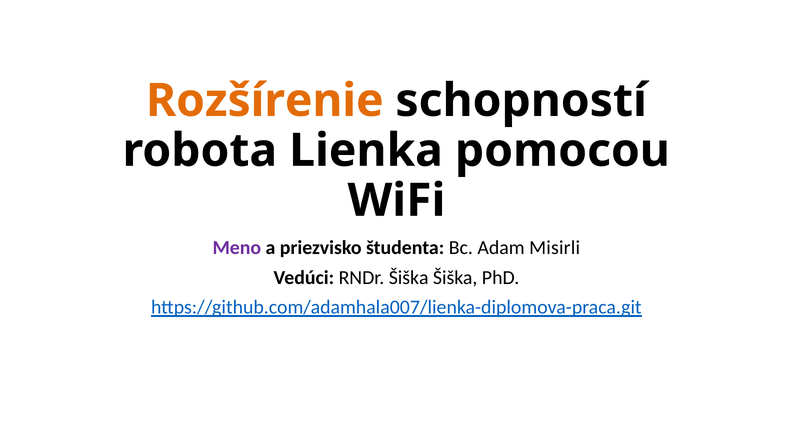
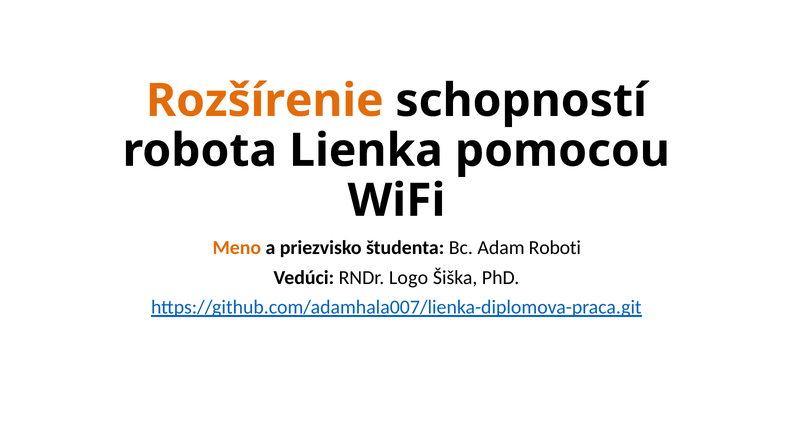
Meno colour: purple -> orange
Misirli: Misirli -> Roboti
RNDr Šiška: Šiška -> Logo
